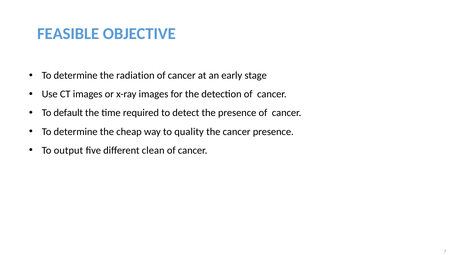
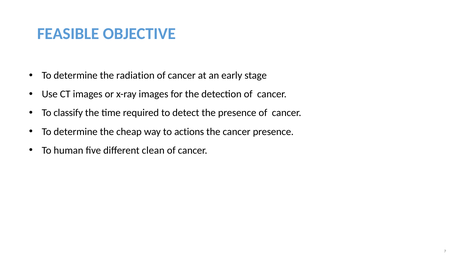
default: default -> classify
quality: quality -> actions
output: output -> human
